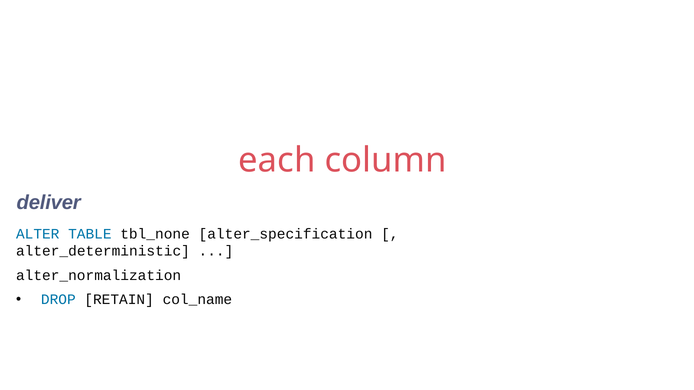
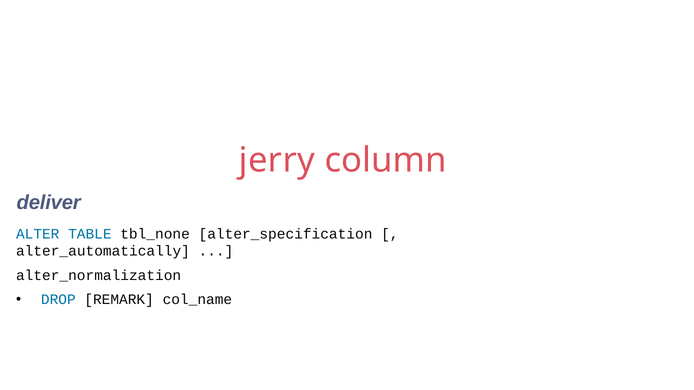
each: each -> jerry
alter_deterministic: alter_deterministic -> alter_automatically
RETAIN: RETAIN -> REMARK
